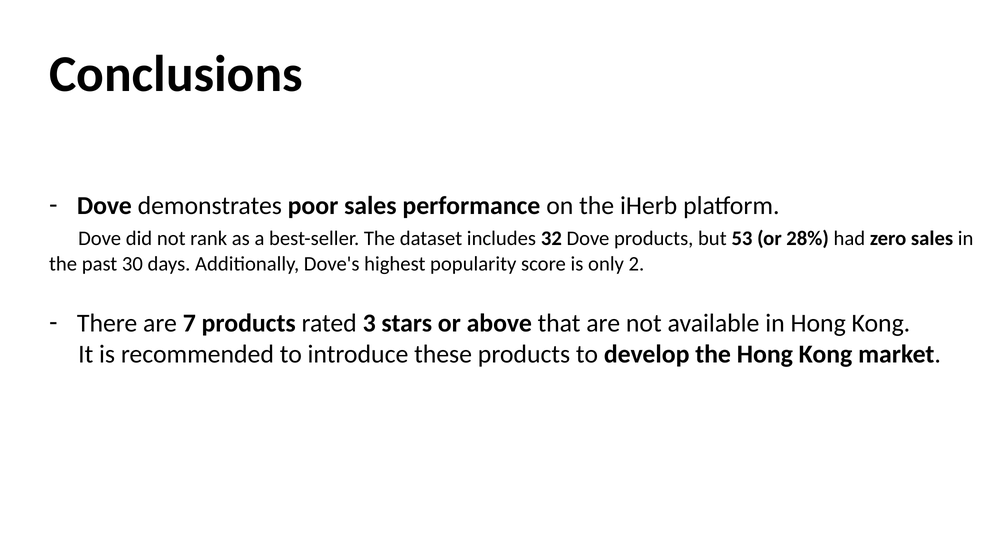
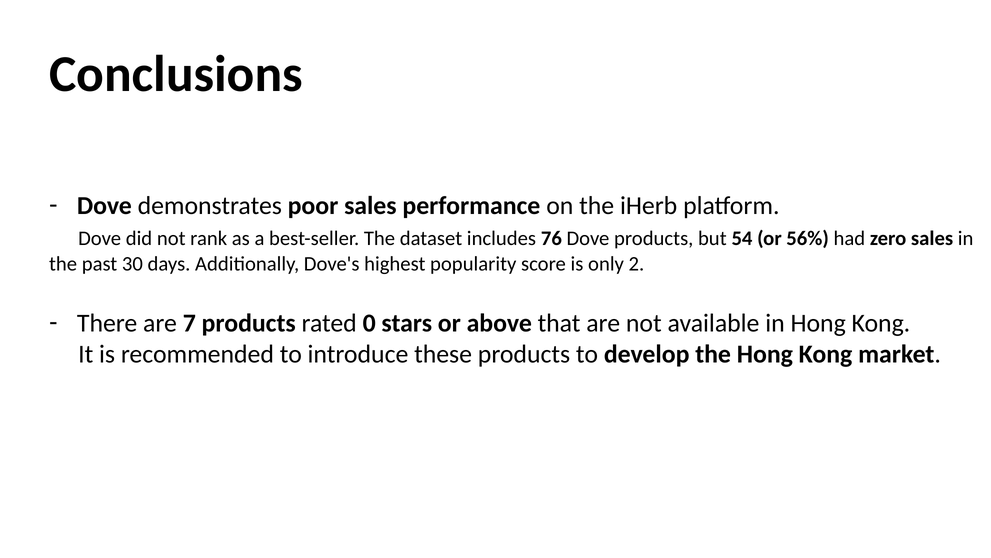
32: 32 -> 76
53: 53 -> 54
28%: 28% -> 56%
3: 3 -> 0
